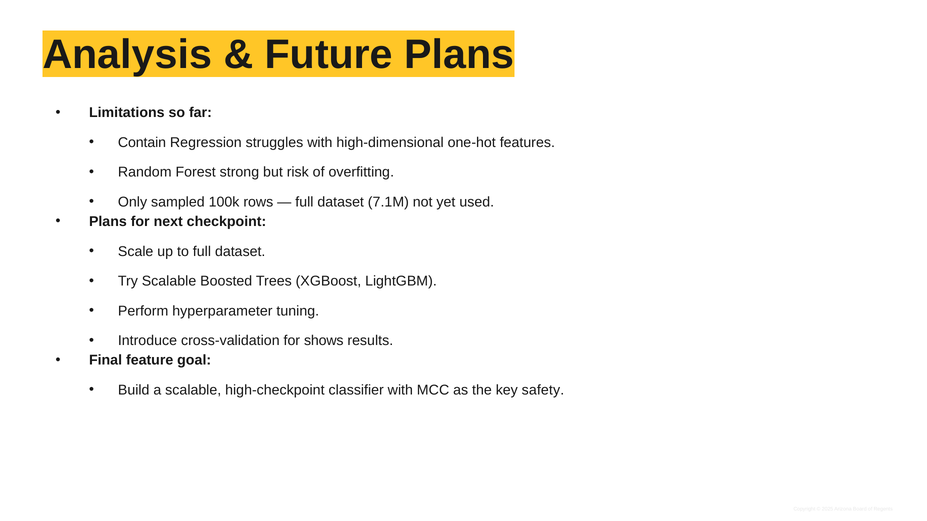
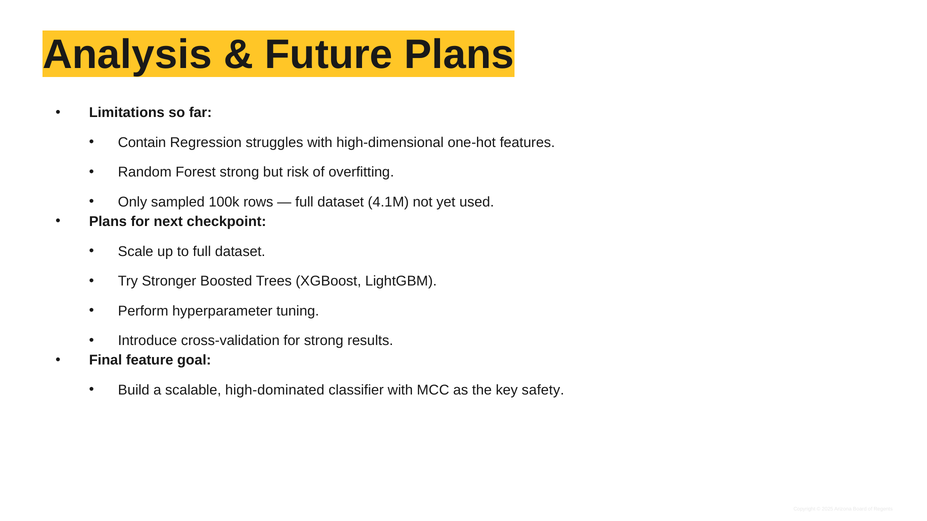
7.1M: 7.1M -> 4.1M
Try Scalable: Scalable -> Stronger
for shows: shows -> strong
high-checkpoint: high-checkpoint -> high-dominated
